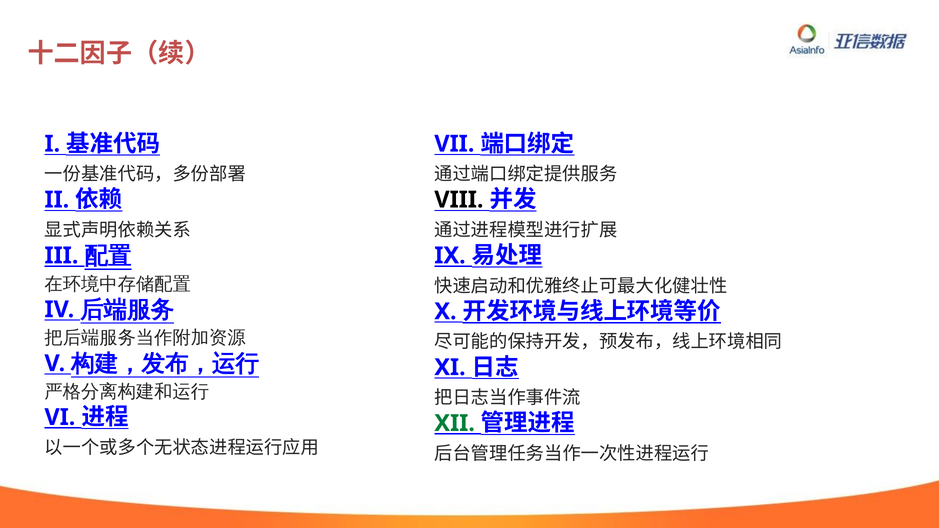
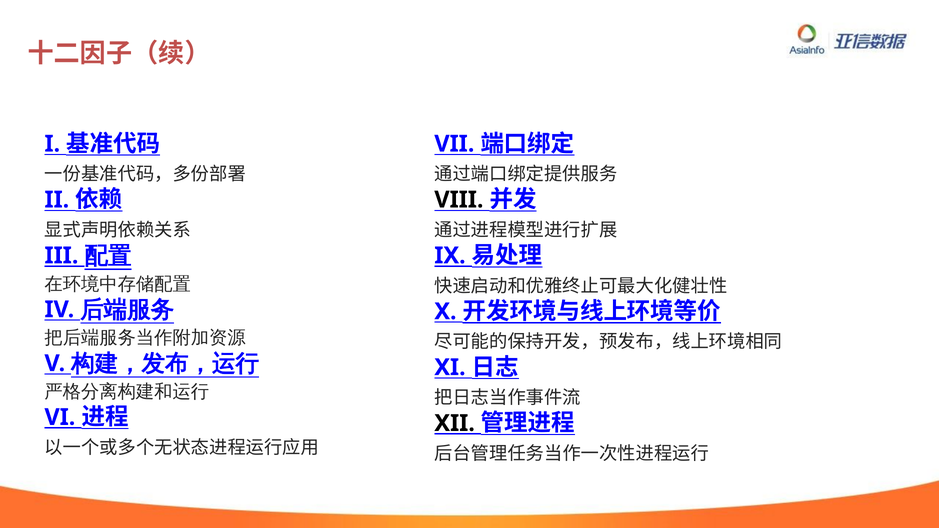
XII colour: green -> black
